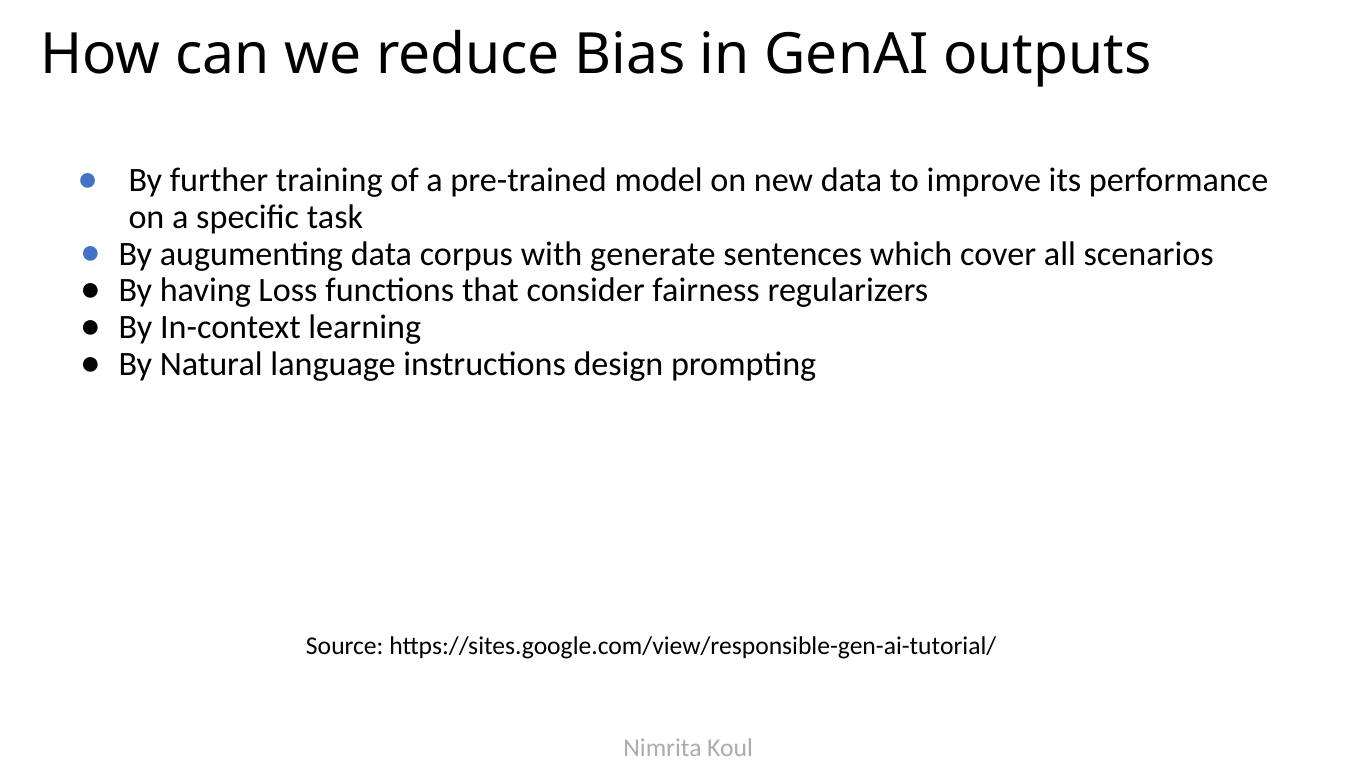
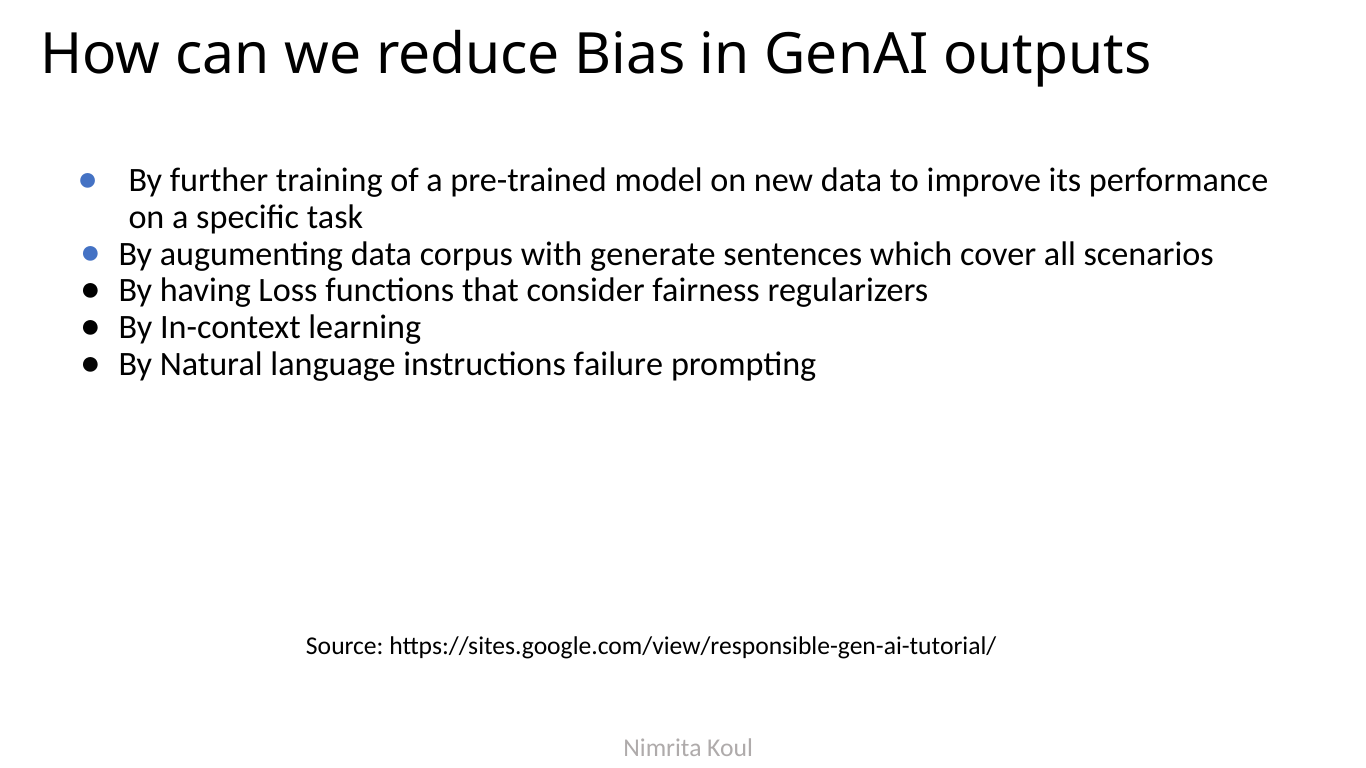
design: design -> failure
